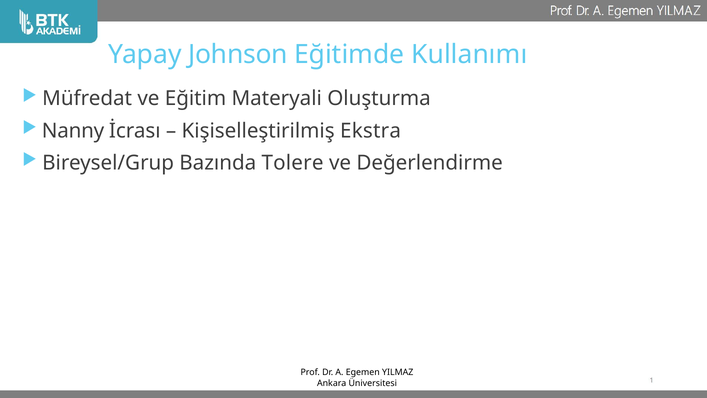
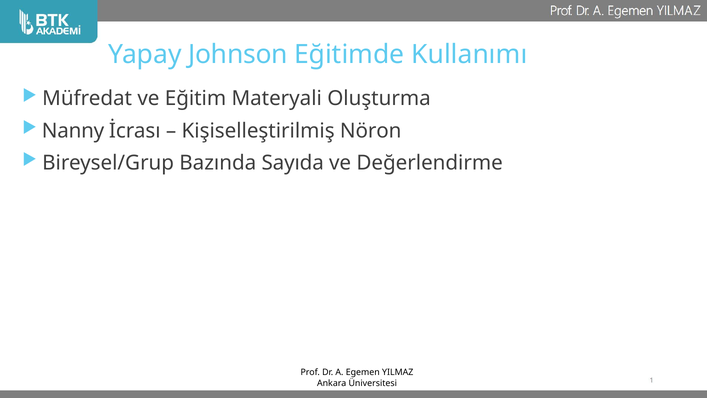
Ekstra: Ekstra -> Nöron
Tolere: Tolere -> Sayıda
